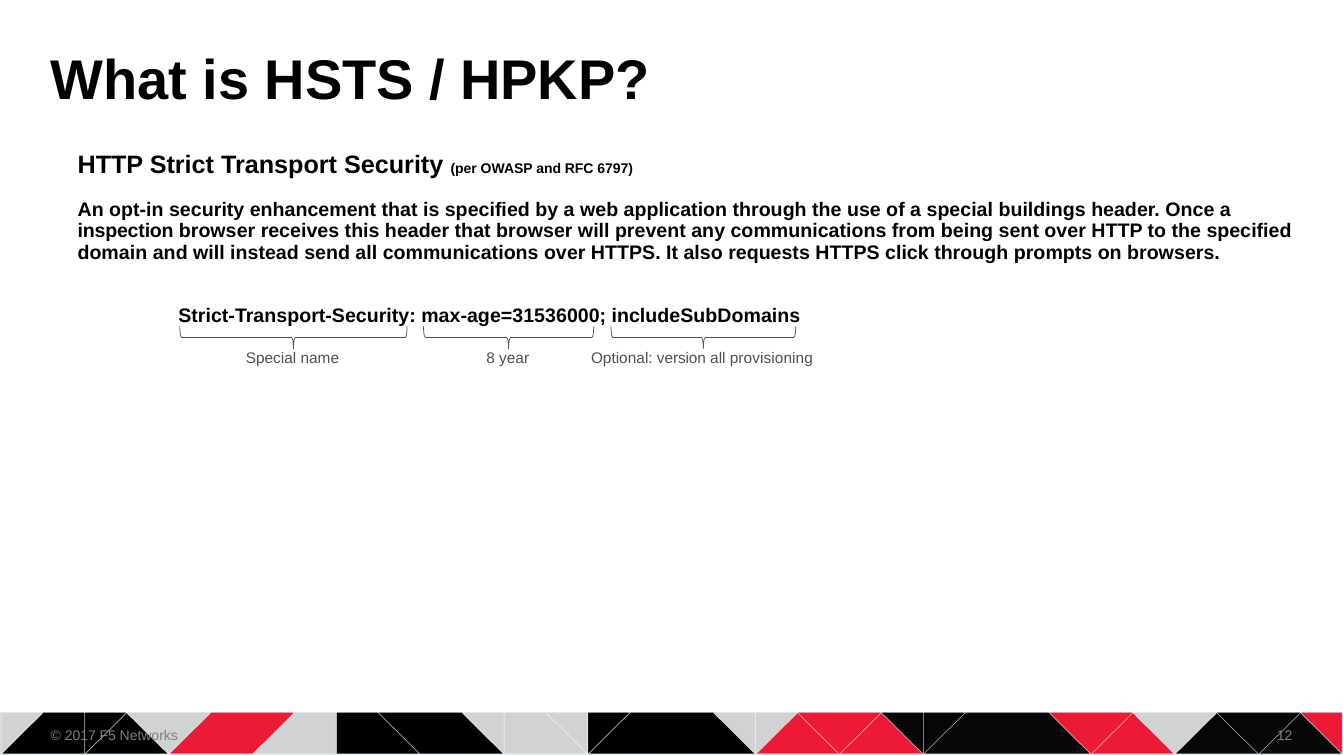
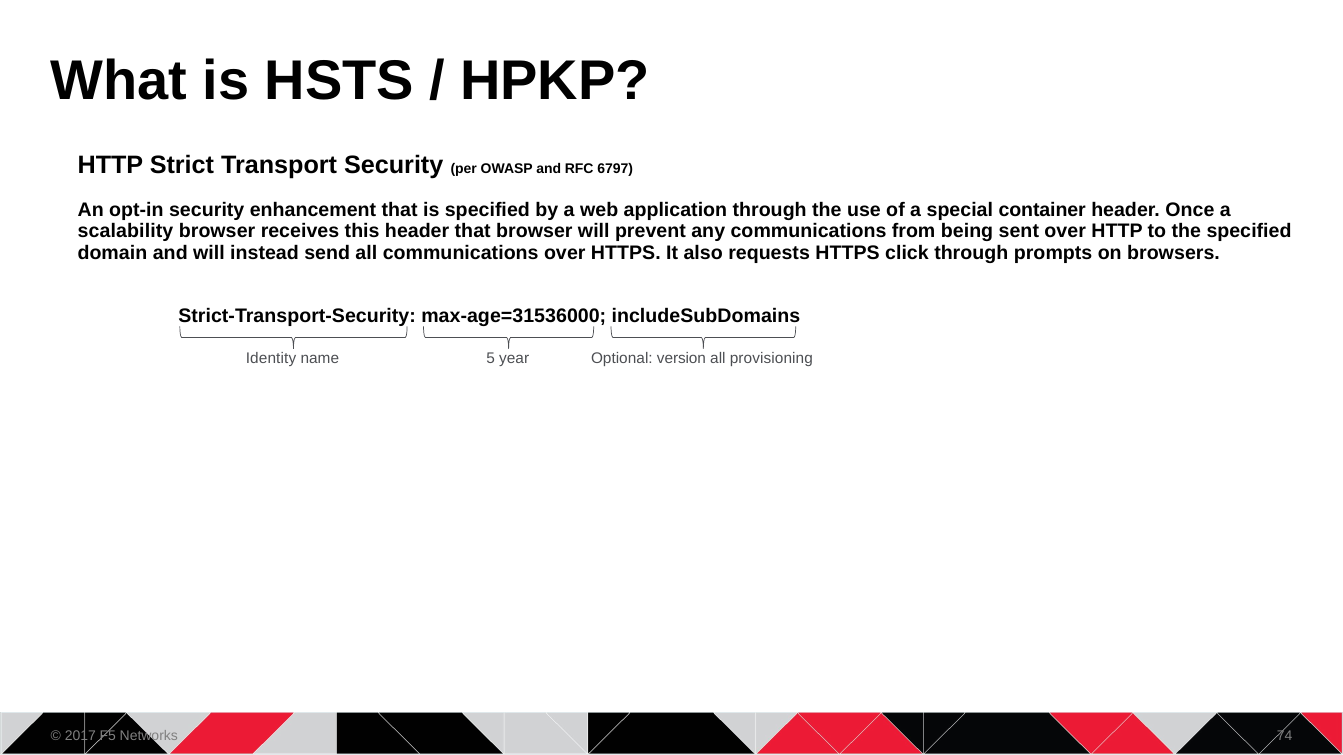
buildings: buildings -> container
inspection: inspection -> scalability
Special at (271, 359): Special -> Identity
8: 8 -> 5
12: 12 -> 74
